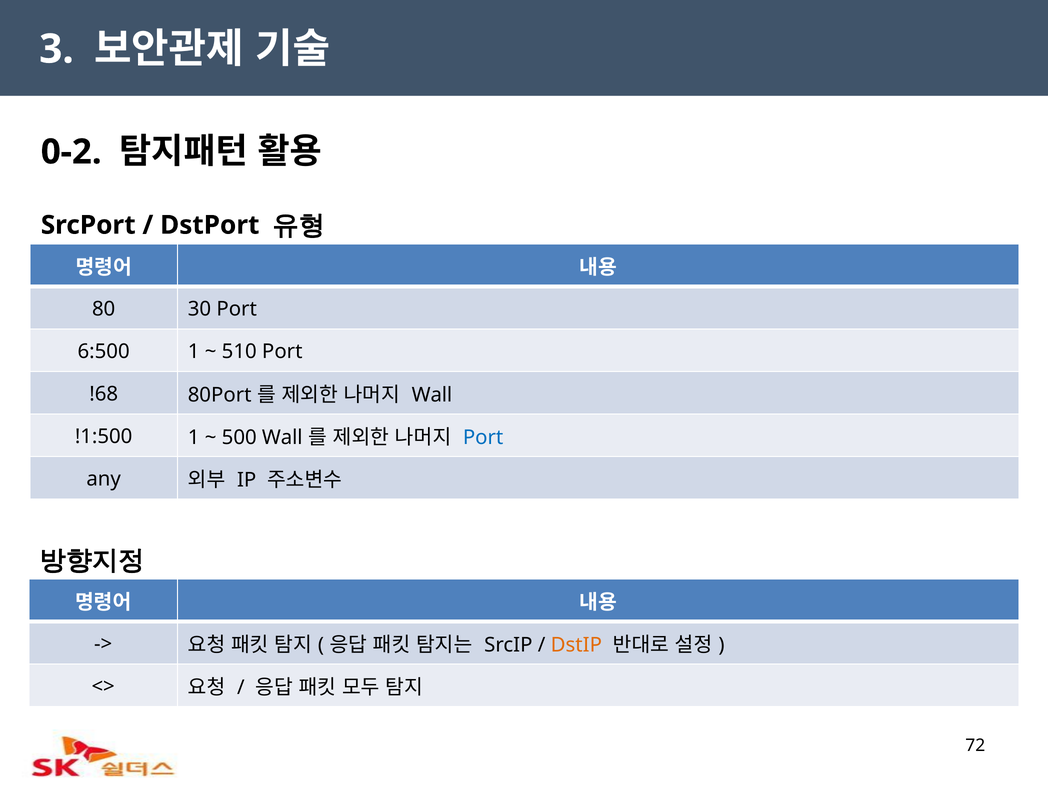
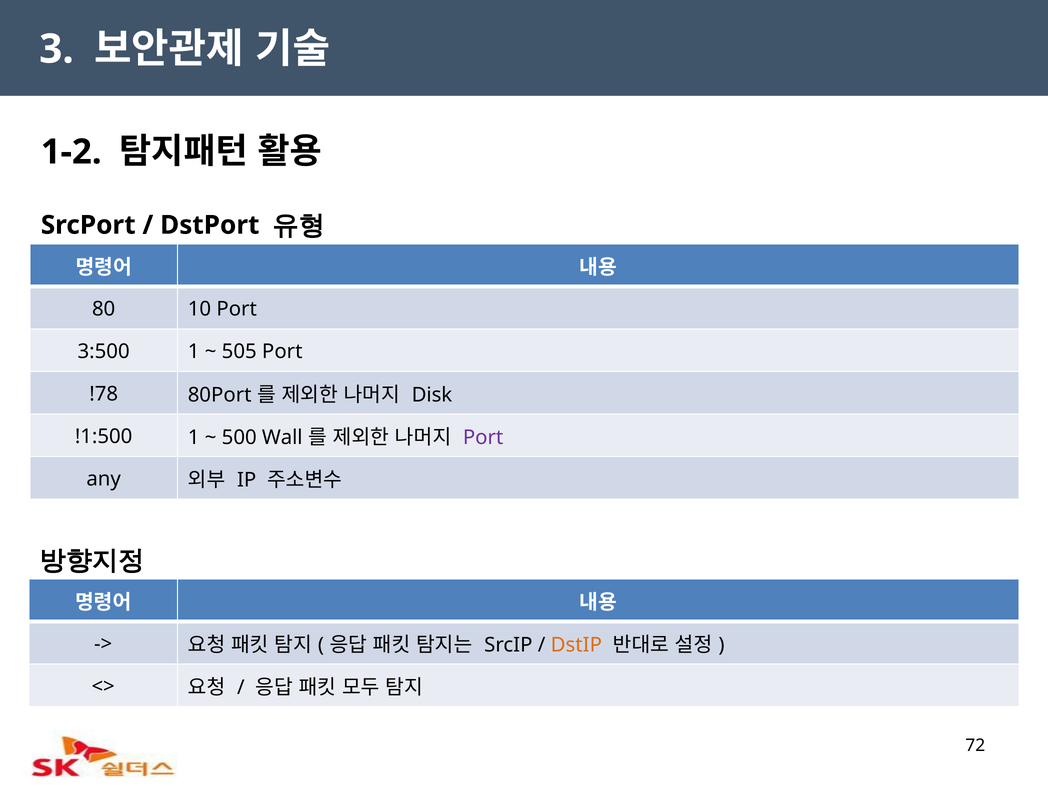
0-2: 0-2 -> 1-2
30: 30 -> 10
6:500: 6:500 -> 3:500
510: 510 -> 505
!68: !68 -> !78
Wall at (432, 395): Wall -> Disk
Port at (483, 437) colour: blue -> purple
